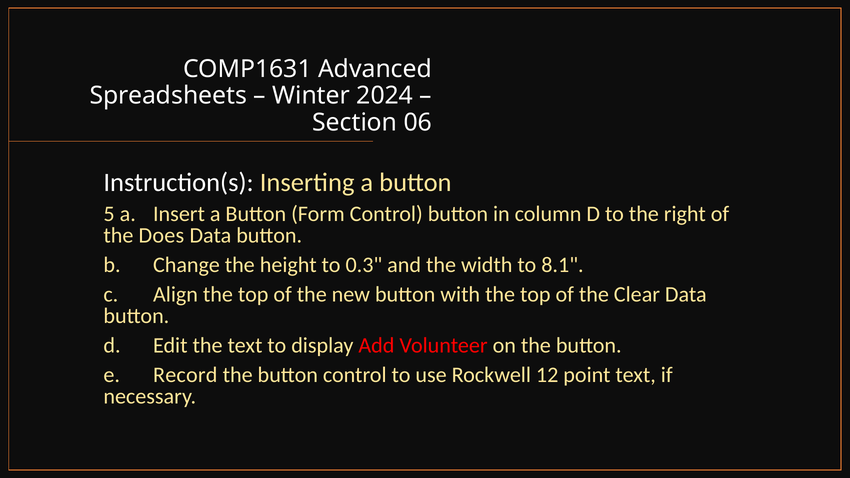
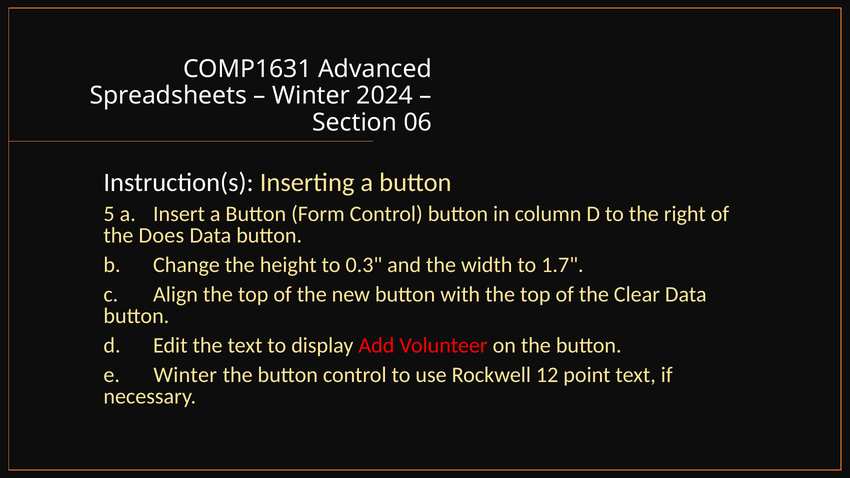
8.1: 8.1 -> 1.7
e Record: Record -> Winter
